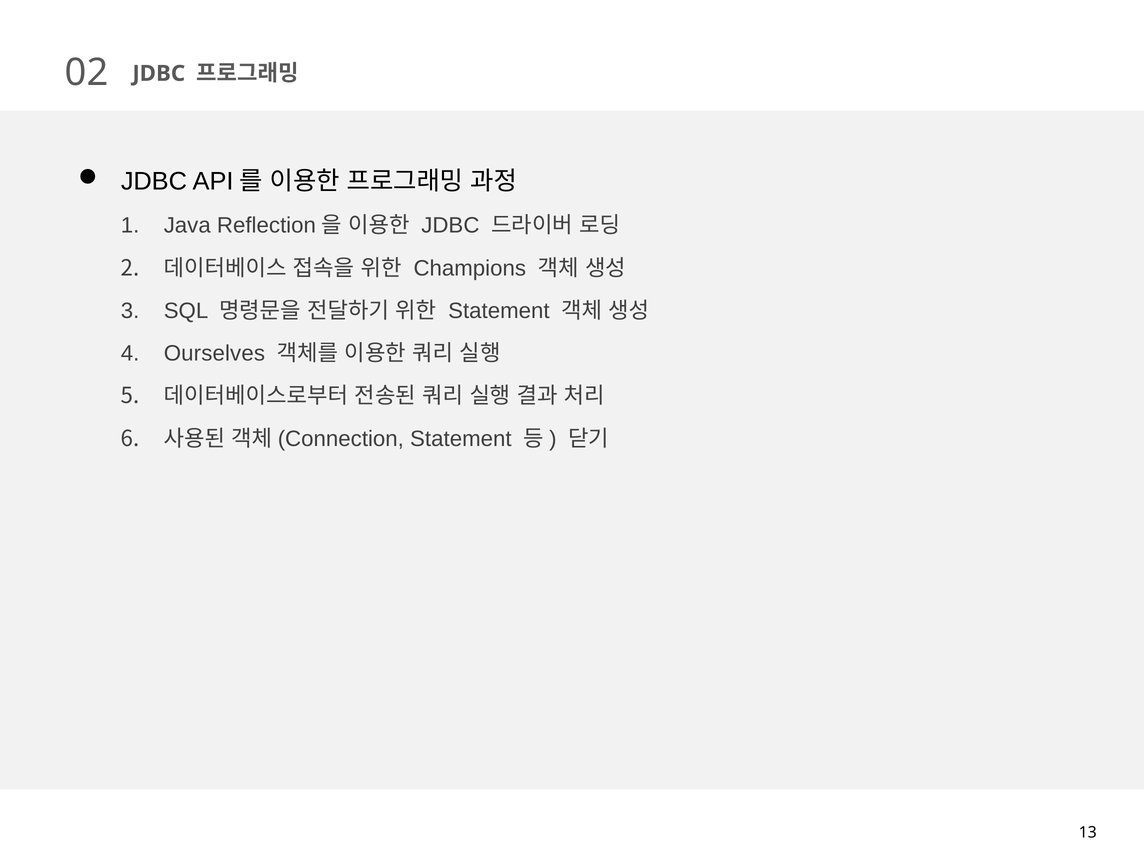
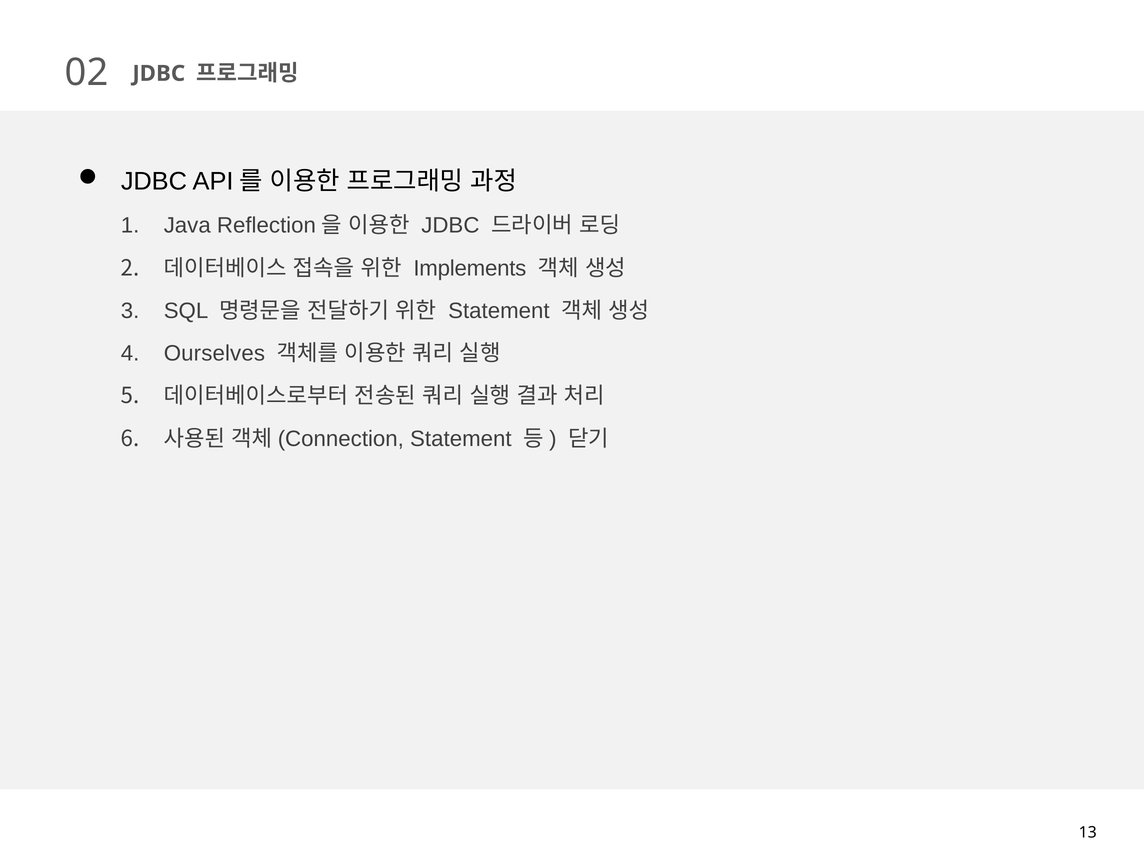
Champions: Champions -> Implements
